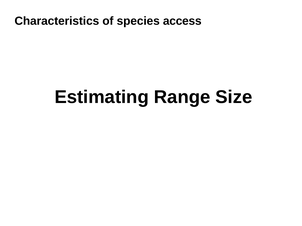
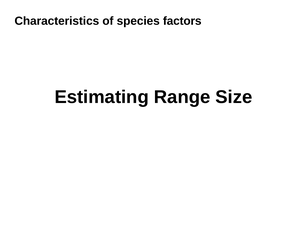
access: access -> factors
